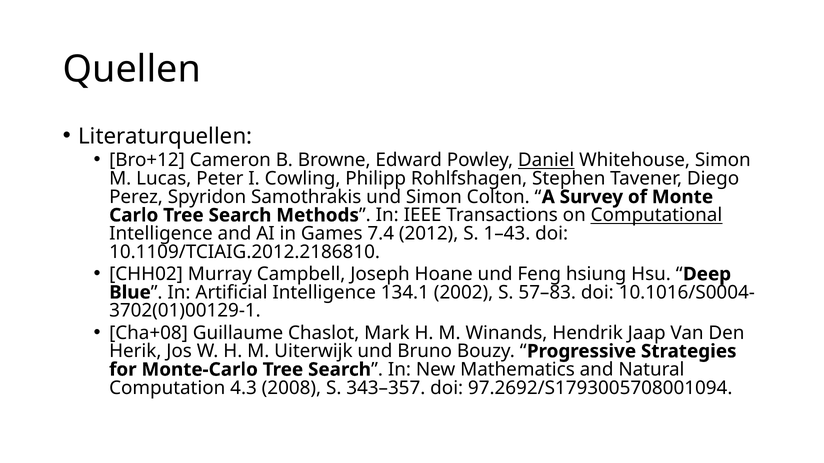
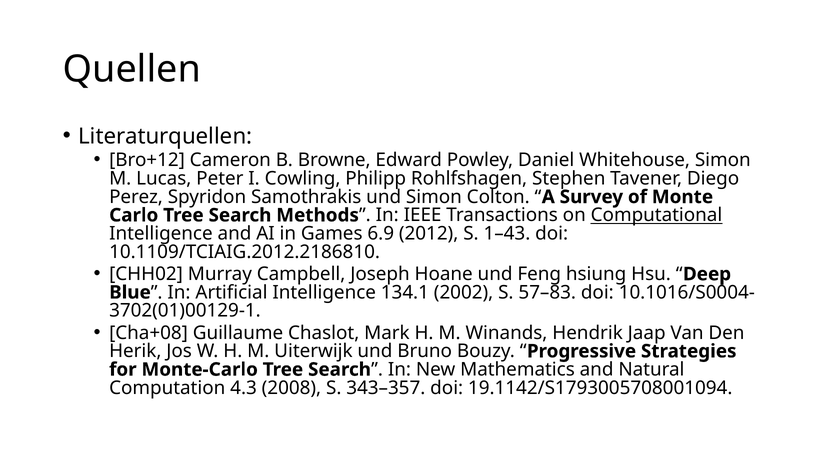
Daniel underline: present -> none
7.4: 7.4 -> 6.9
97.2692/S1793005708001094: 97.2692/S1793005708001094 -> 19.1142/S1793005708001094
